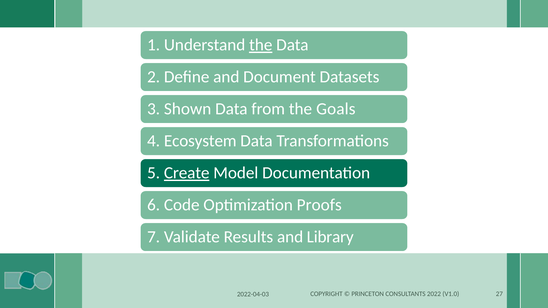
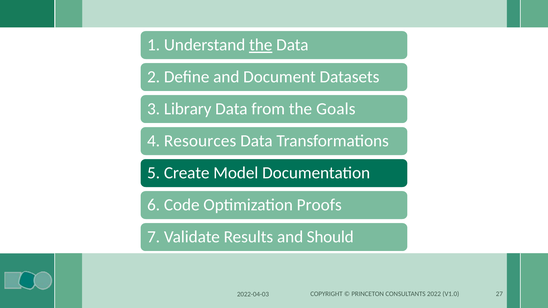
Shown: Shown -> Library
Ecosystem: Ecosystem -> Resources
Create underline: present -> none
Library: Library -> Should
